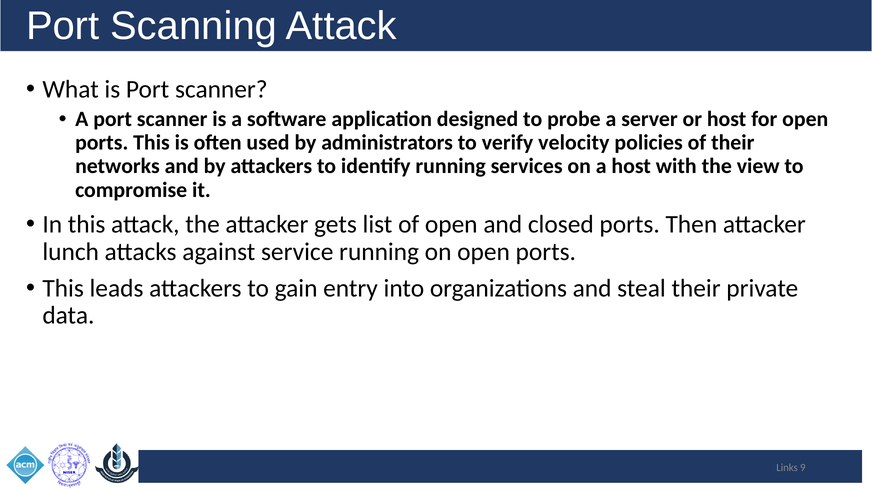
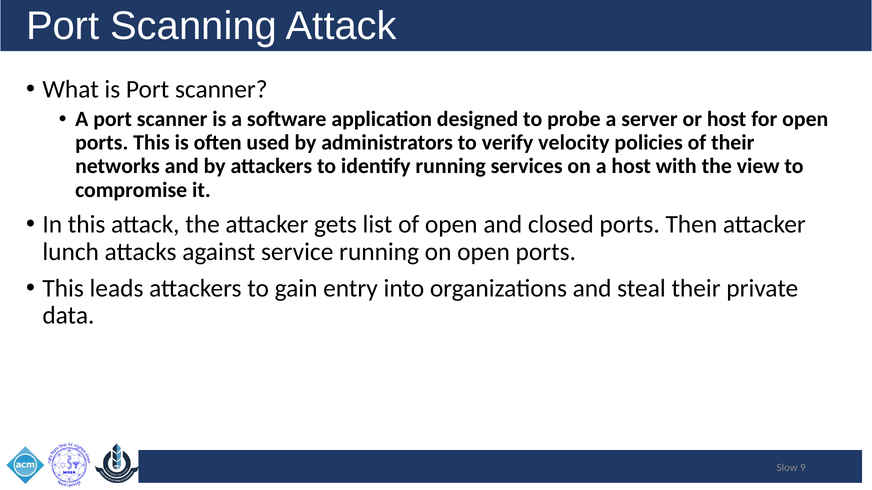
Links: Links -> Slow
